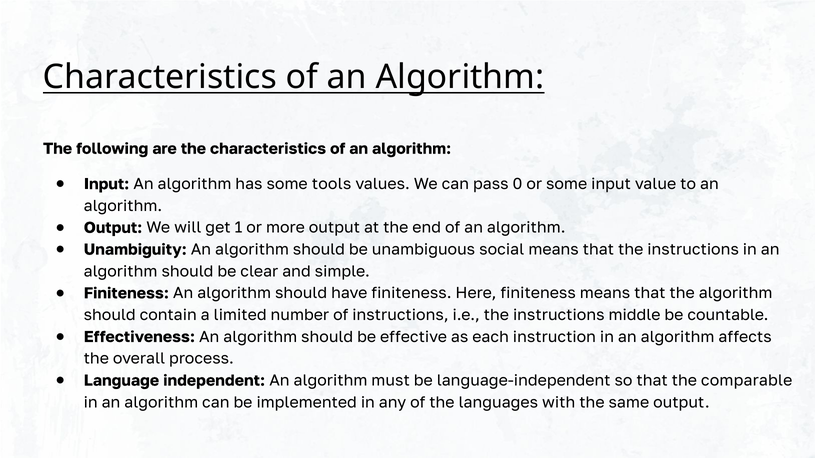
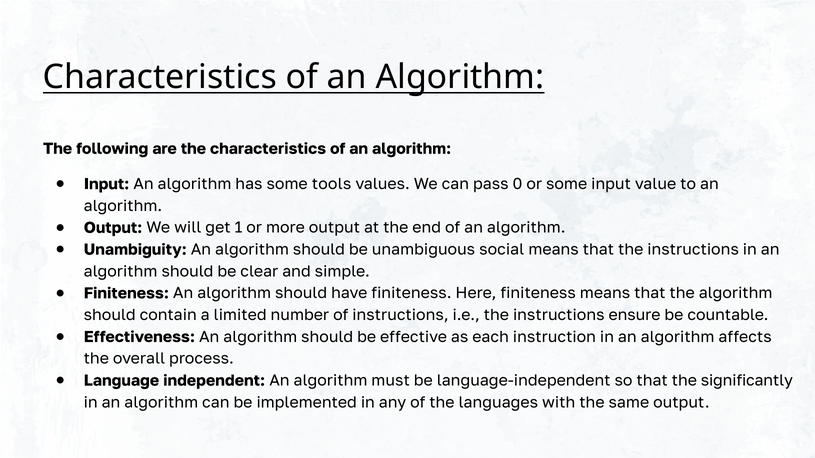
middle: middle -> ensure
comparable: comparable -> significantly
